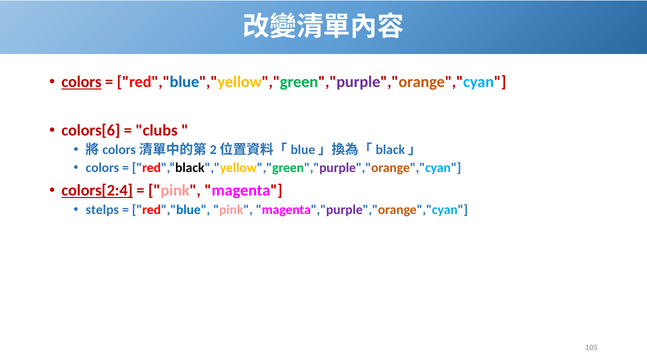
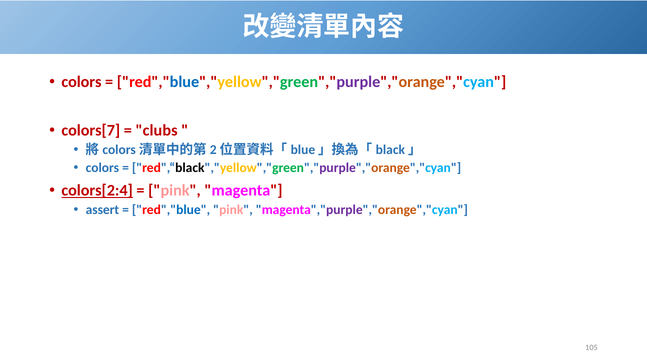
colors at (81, 82) underline: present -> none
colors[6: colors[6 -> colors[7
stelps: stelps -> assert
